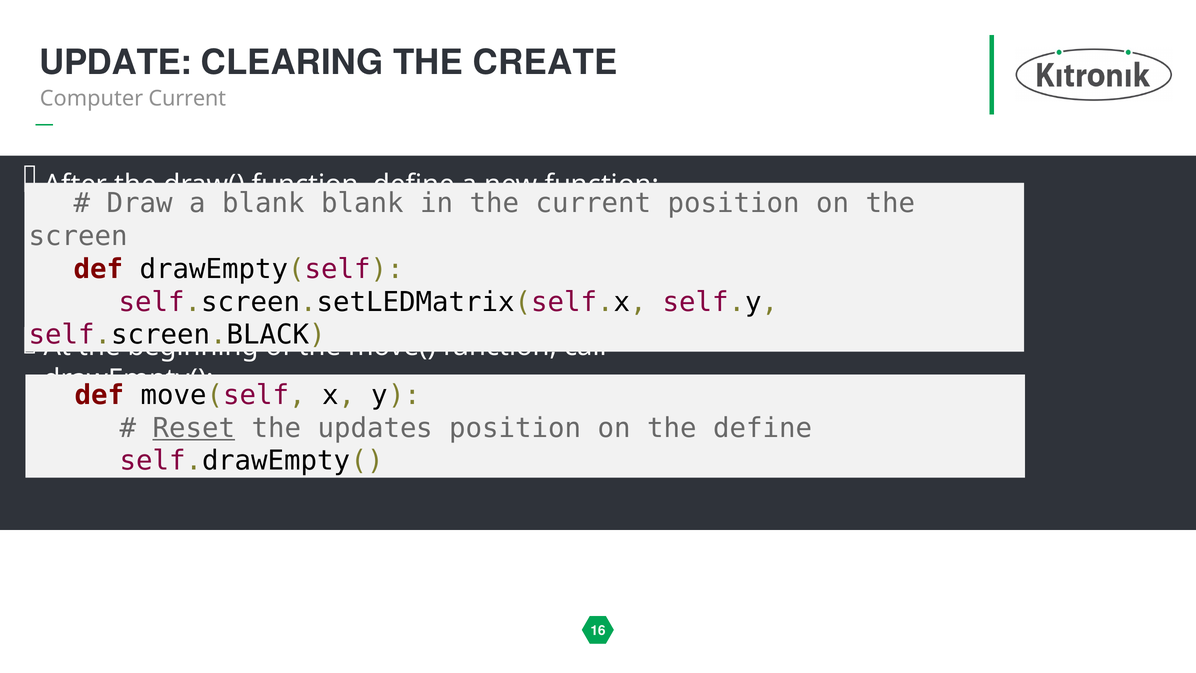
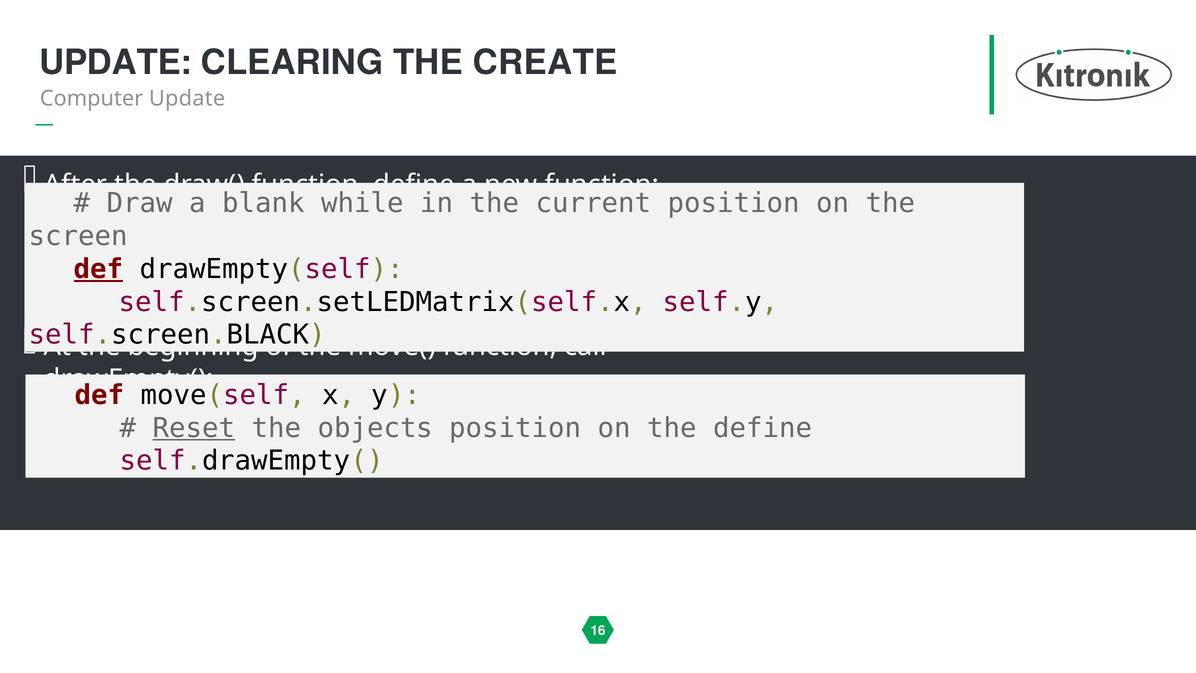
Computer Current: Current -> Update
blank blank: blank -> while
def at (99, 269) underline: none -> present
updates: updates -> objects
